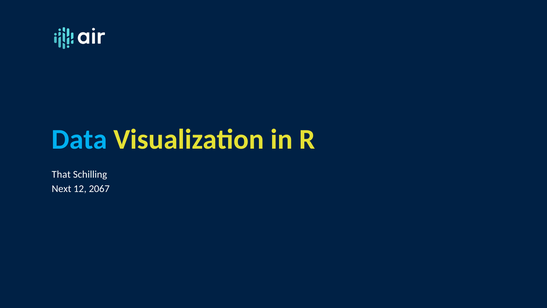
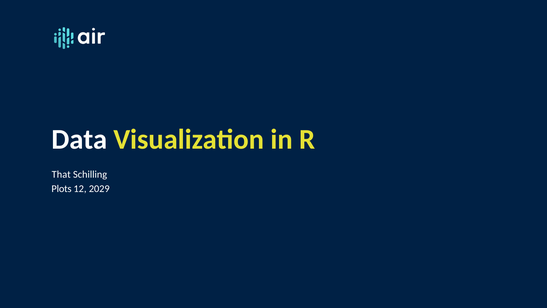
Data colour: light blue -> white
Next: Next -> Plots
2067: 2067 -> 2029
